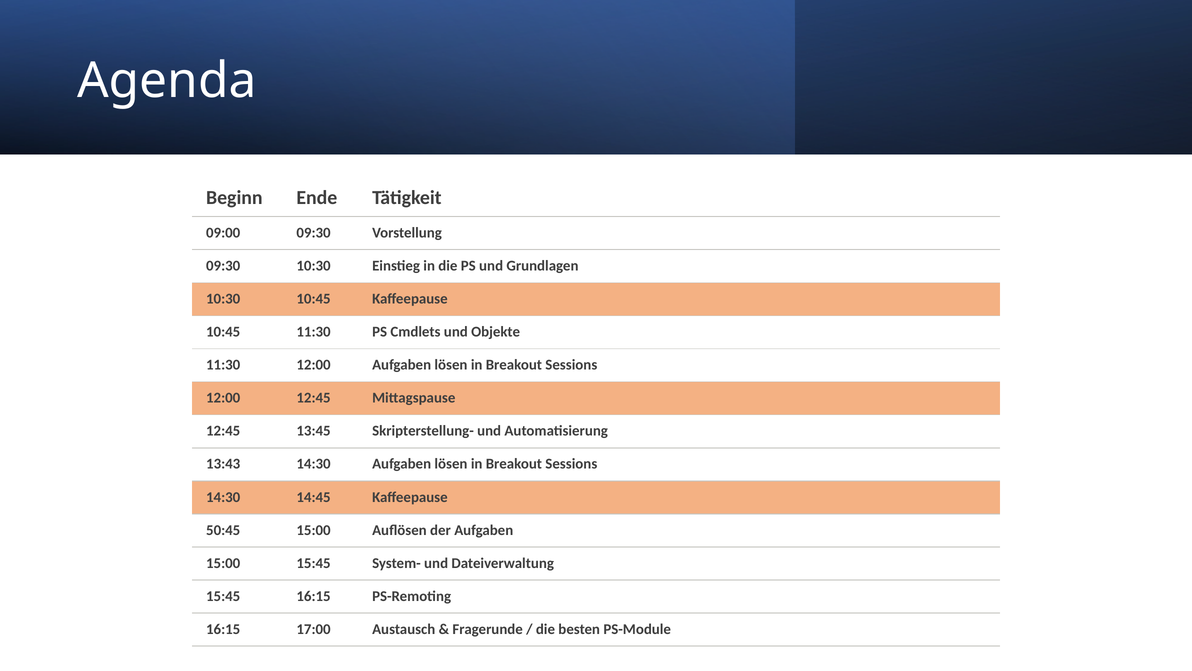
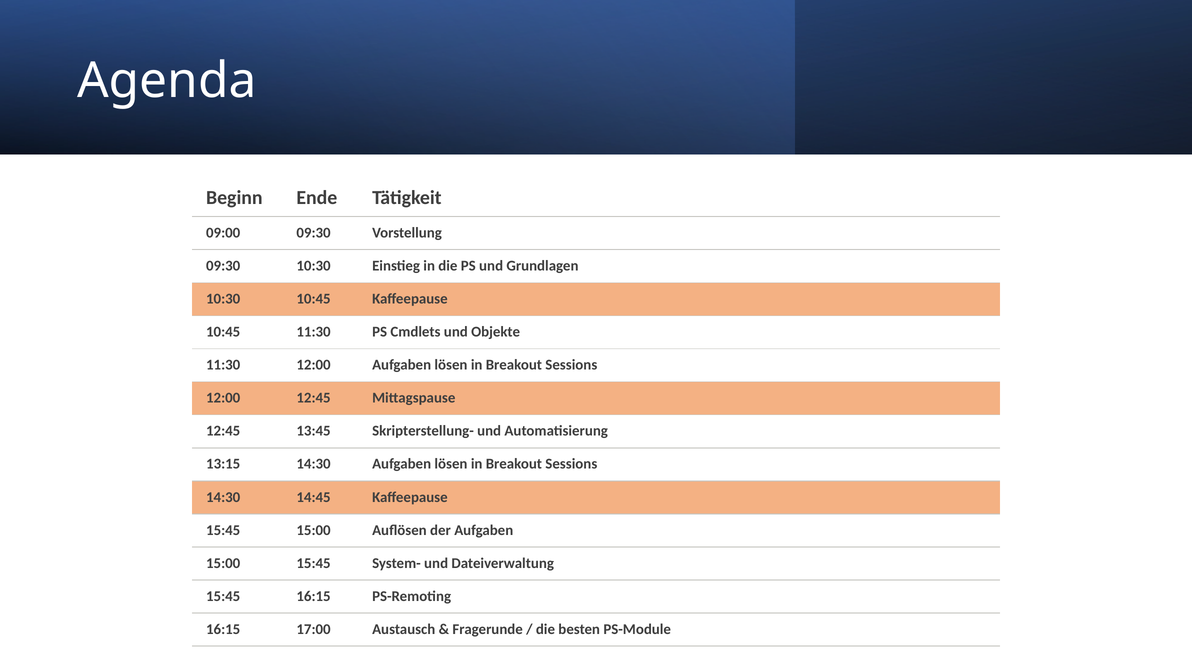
13:43: 13:43 -> 13:15
50:45 at (223, 530): 50:45 -> 15:45
